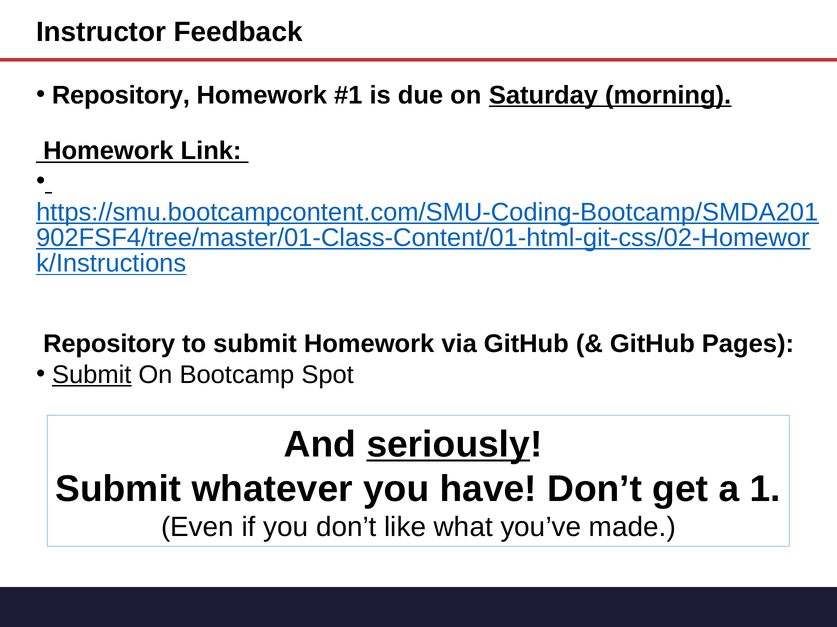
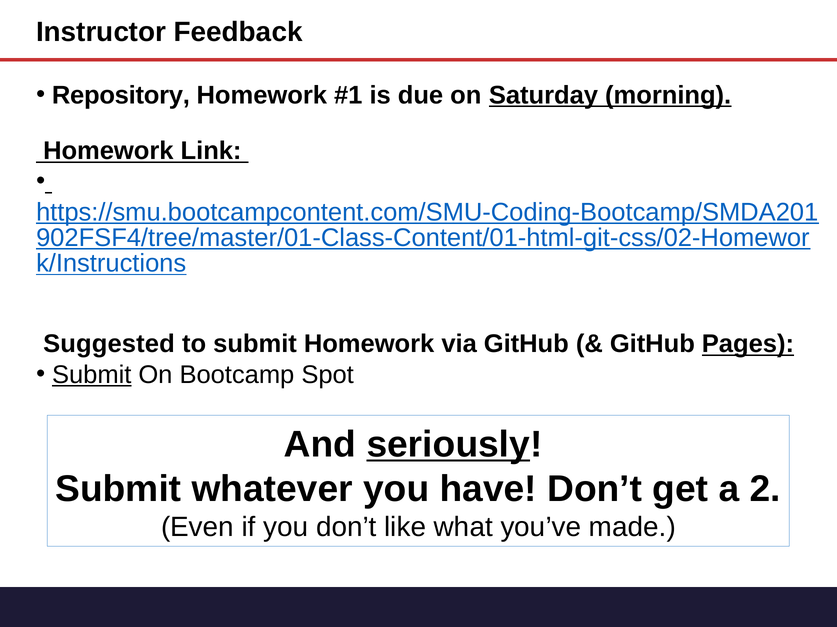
Repository at (109, 344): Repository -> Suggested
Pages underline: none -> present
1: 1 -> 2
